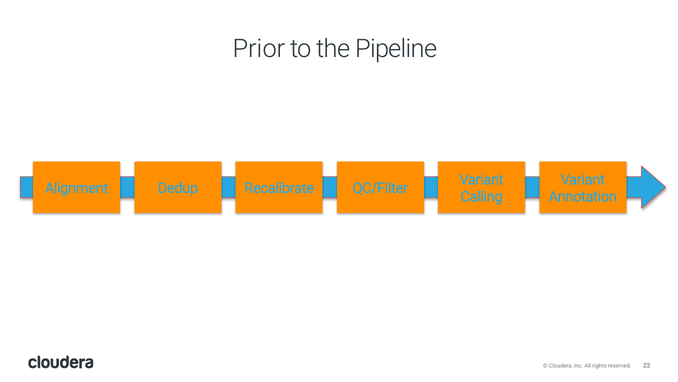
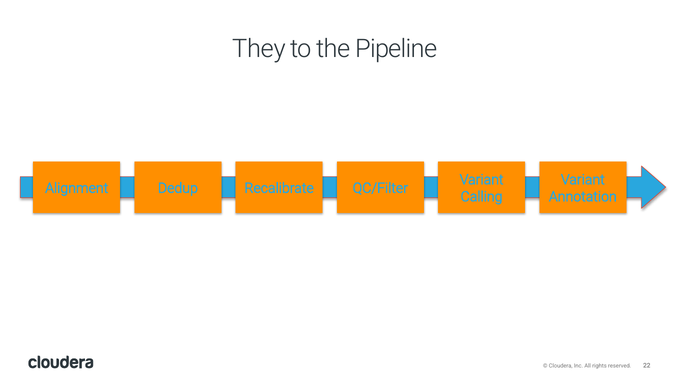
Prior: Prior -> They
